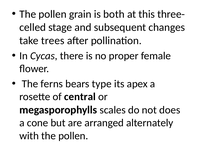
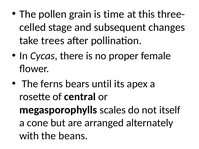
both: both -> time
type: type -> until
does: does -> itself
with the pollen: pollen -> beans
